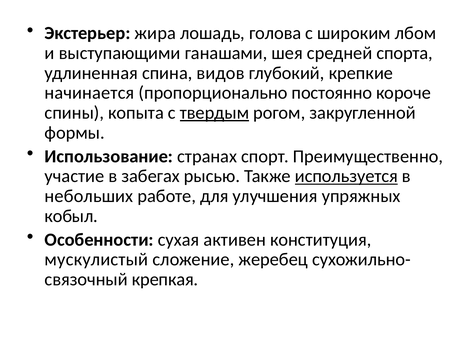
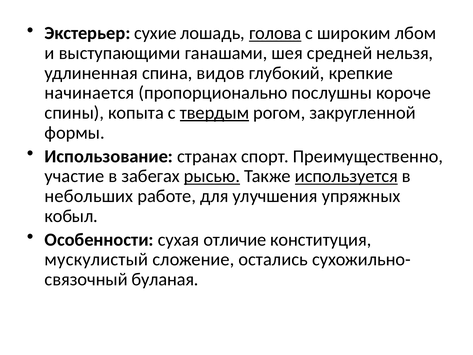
жира: жира -> сухие
голова underline: none -> present
спорта: спорта -> нельзя
постоянно: постоянно -> послушны
рысью underline: none -> present
активен: активен -> отличие
жеребец: жеребец -> остались
крепкая: крепкая -> буланая
